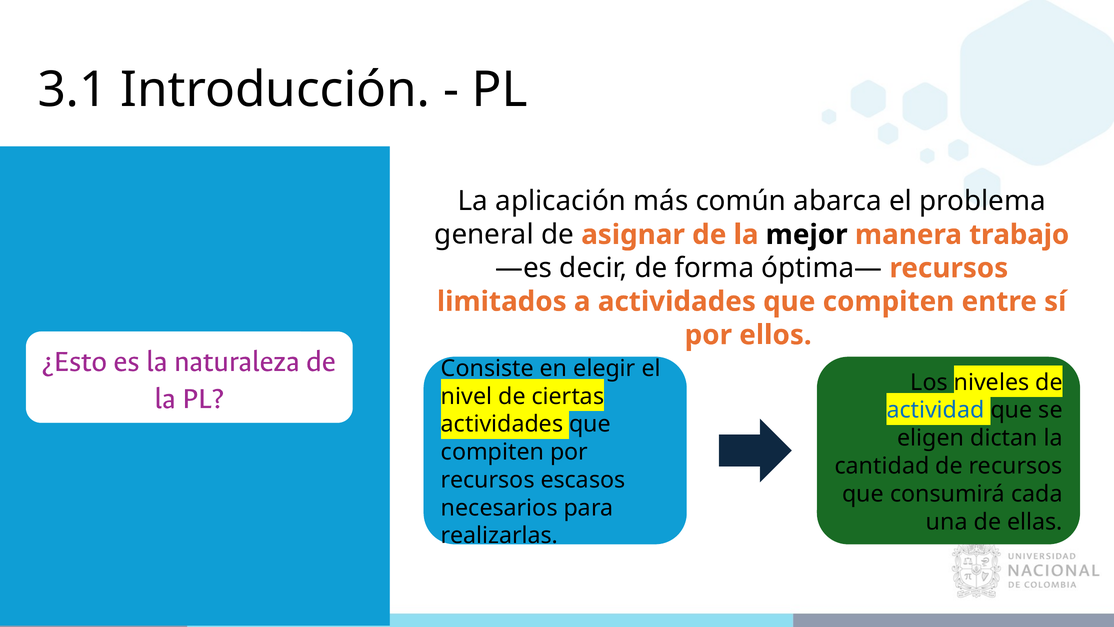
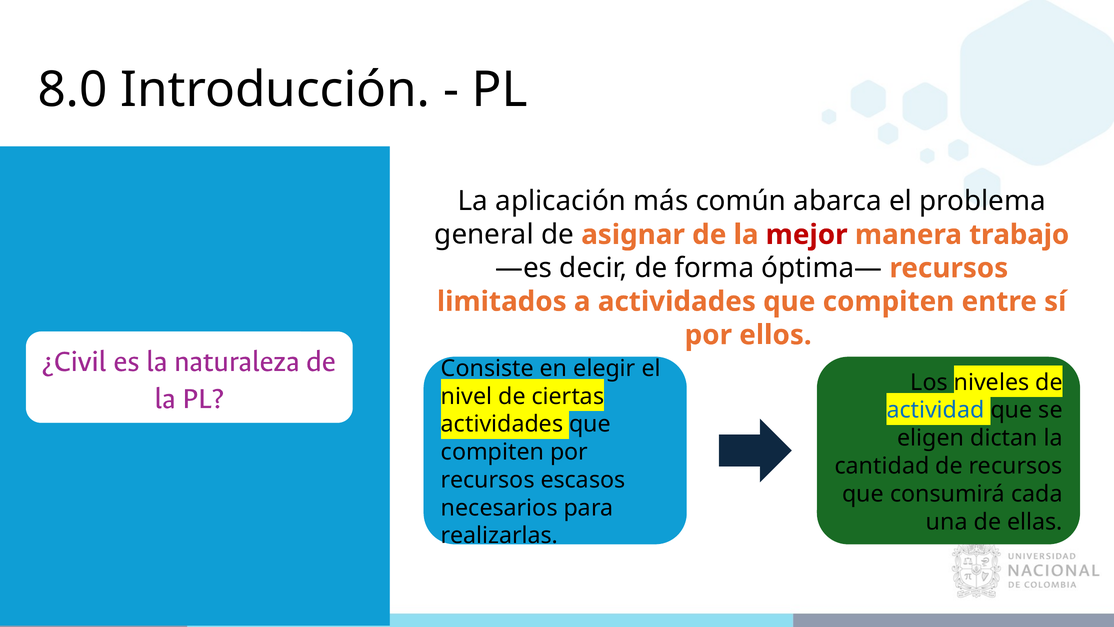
3.1: 3.1 -> 8.0
mejor colour: black -> red
¿Esto: ¿Esto -> ¿Civil
